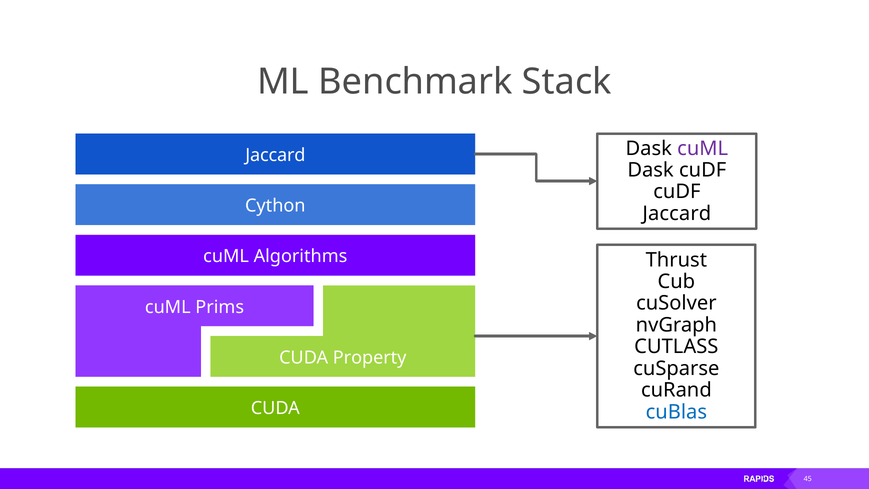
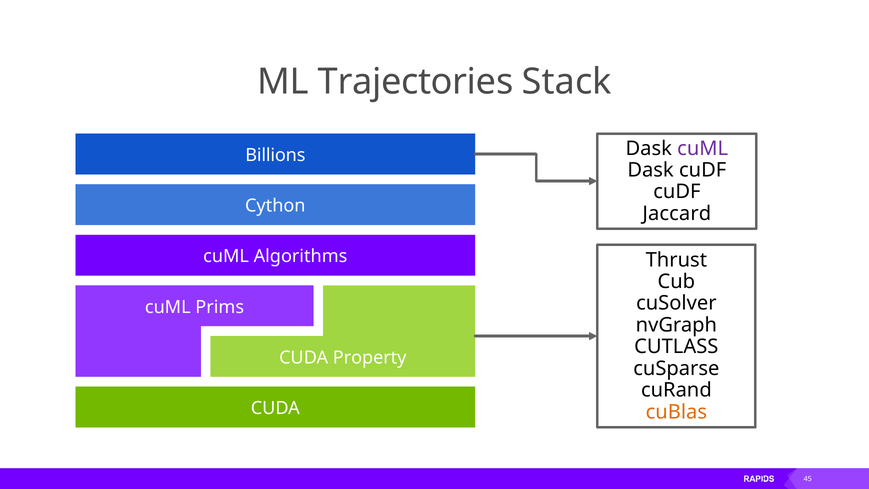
Benchmark: Benchmark -> Trajectories
Jaccard at (275, 155): Jaccard -> Billions
cuBlas colour: blue -> orange
